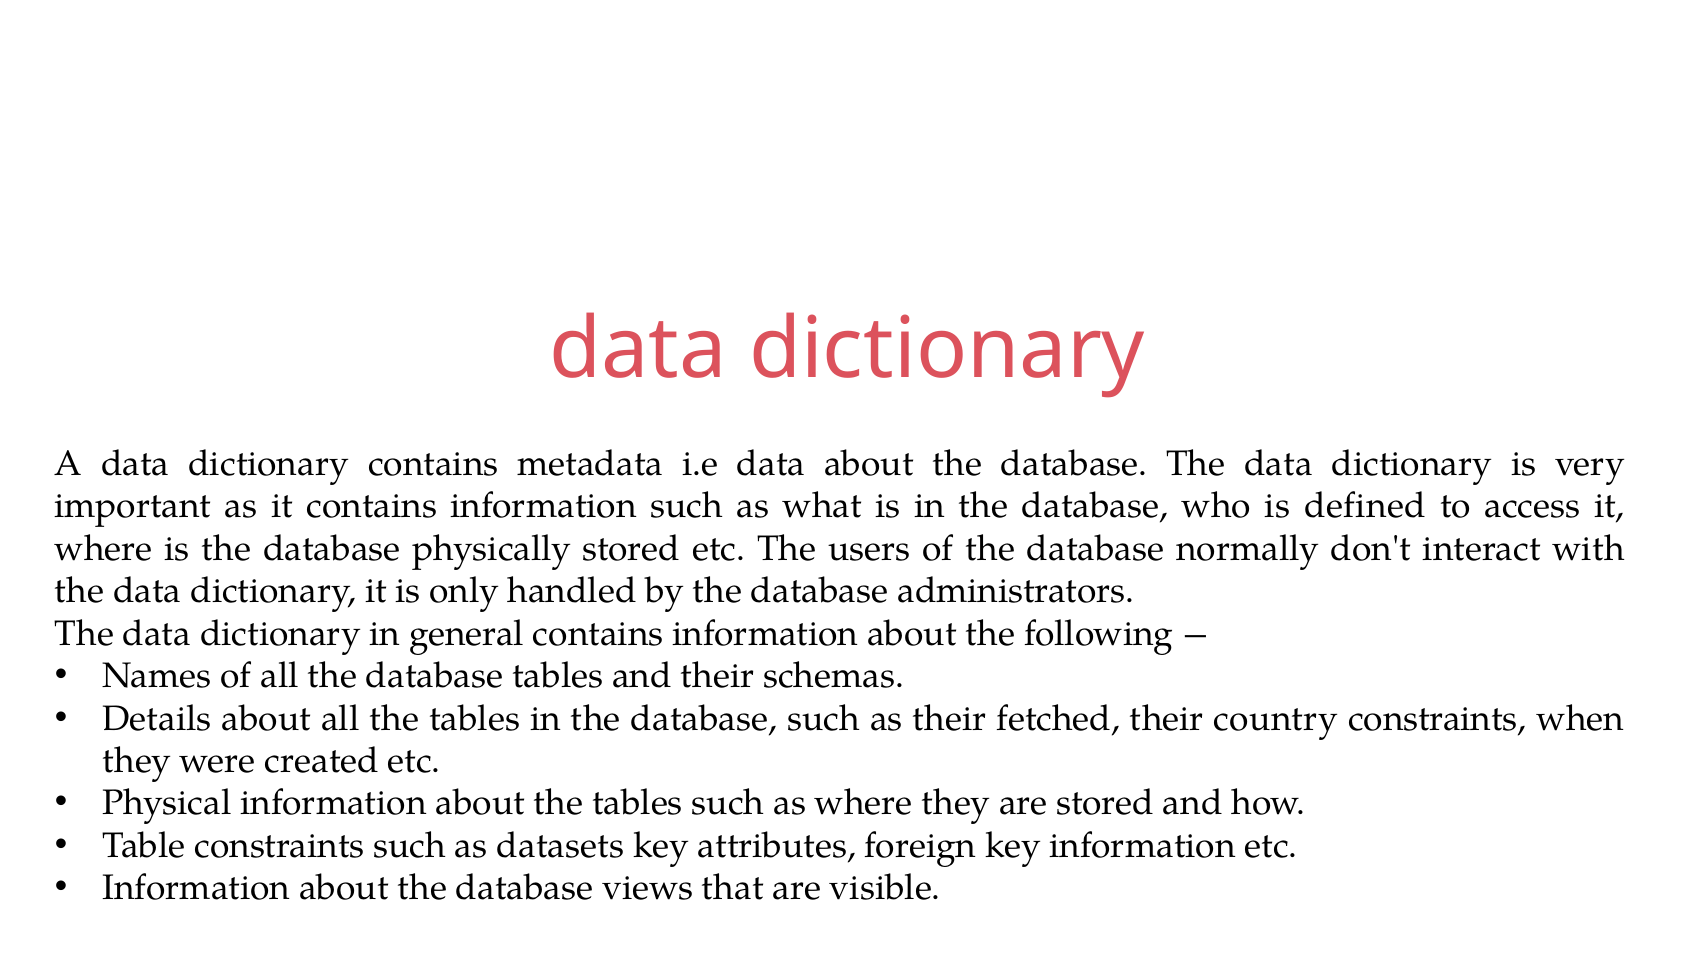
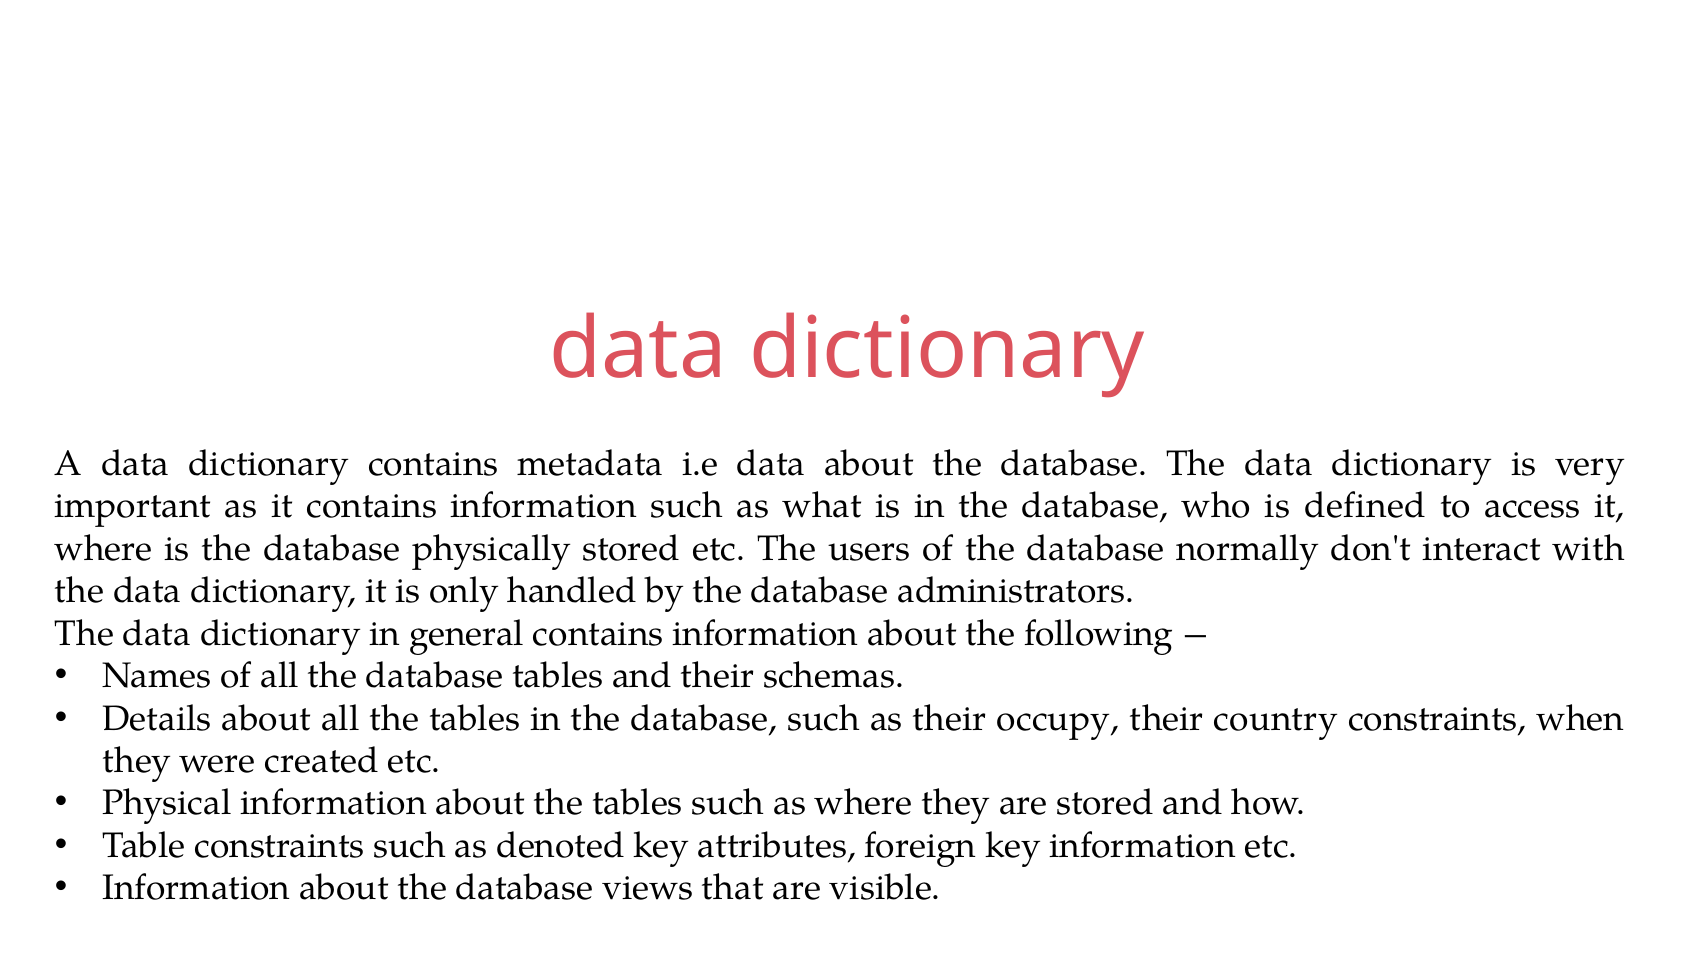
fetched: fetched -> occupy
datasets: datasets -> denoted
